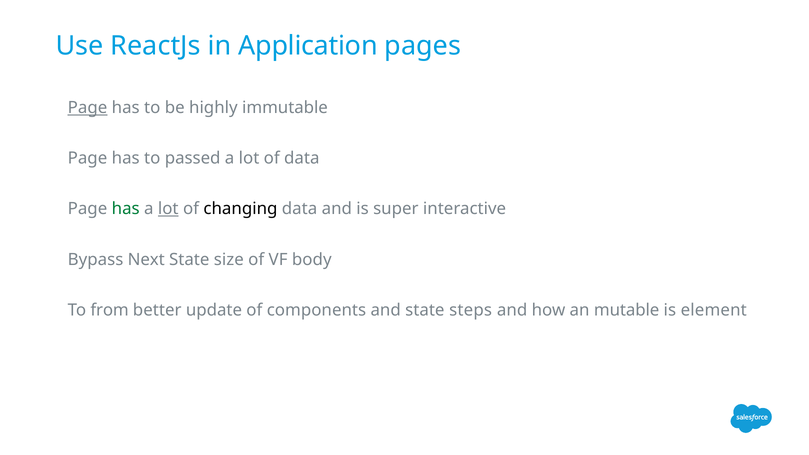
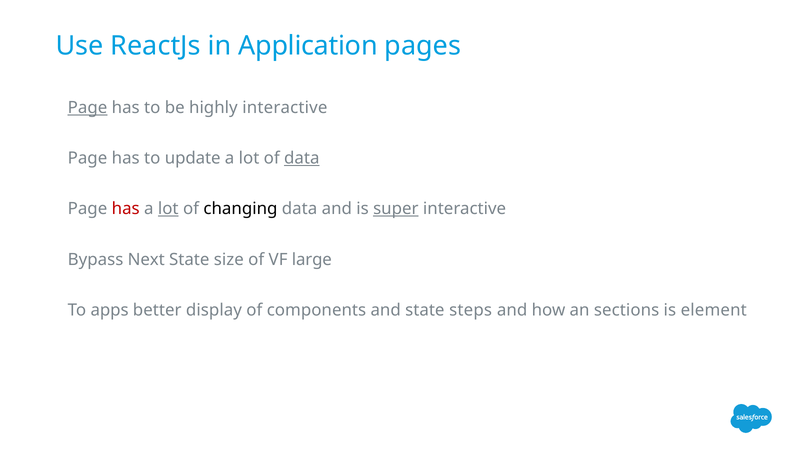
highly immutable: immutable -> interactive
passed: passed -> update
data at (302, 158) underline: none -> present
has at (126, 209) colour: green -> red
super underline: none -> present
body: body -> large
from: from -> apps
update: update -> display
mutable: mutable -> sections
